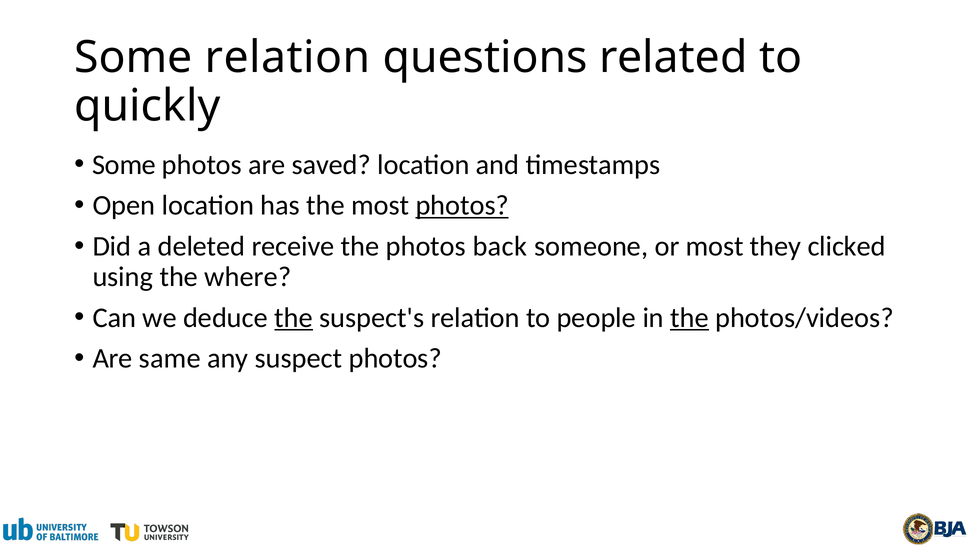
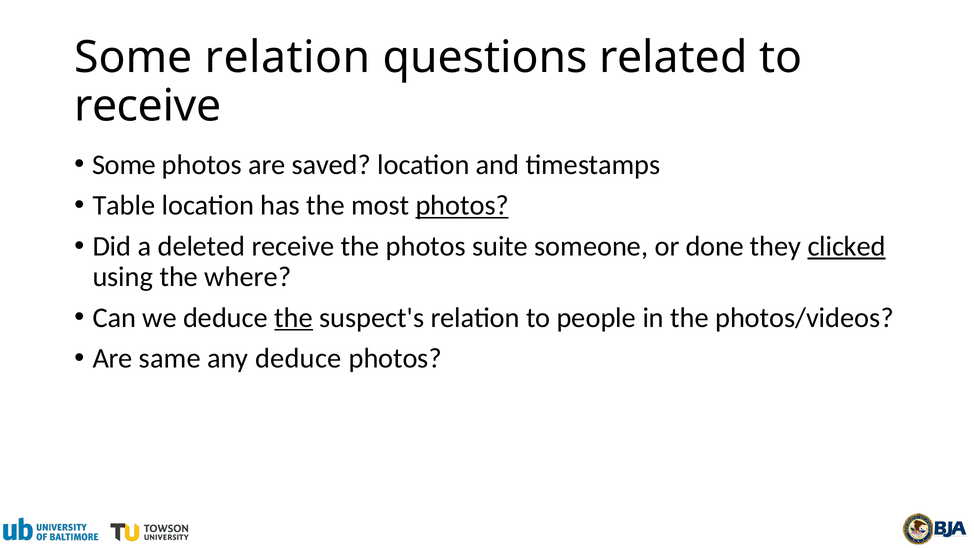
quickly at (147, 106): quickly -> receive
Open: Open -> Table
back: back -> suite
or most: most -> done
clicked underline: none -> present
the at (690, 318) underline: present -> none
any suspect: suspect -> deduce
